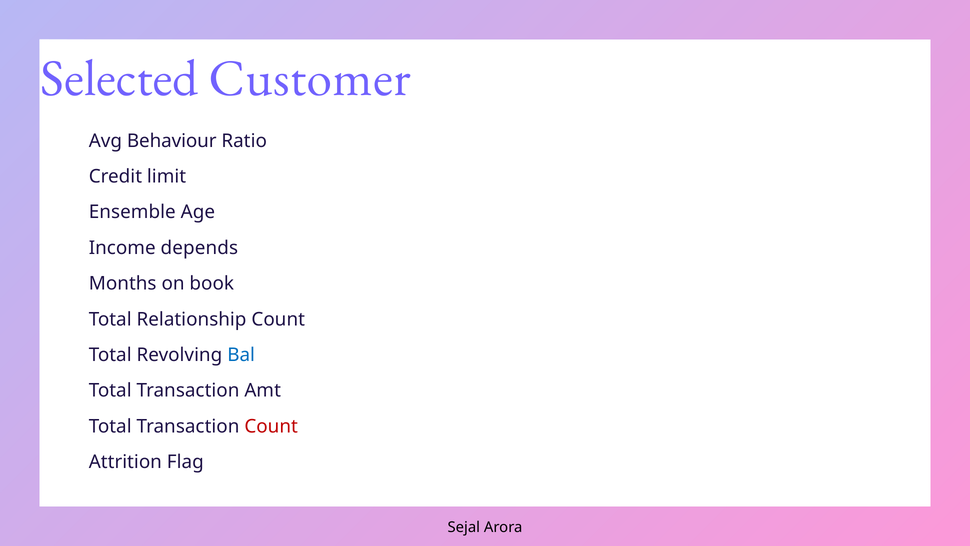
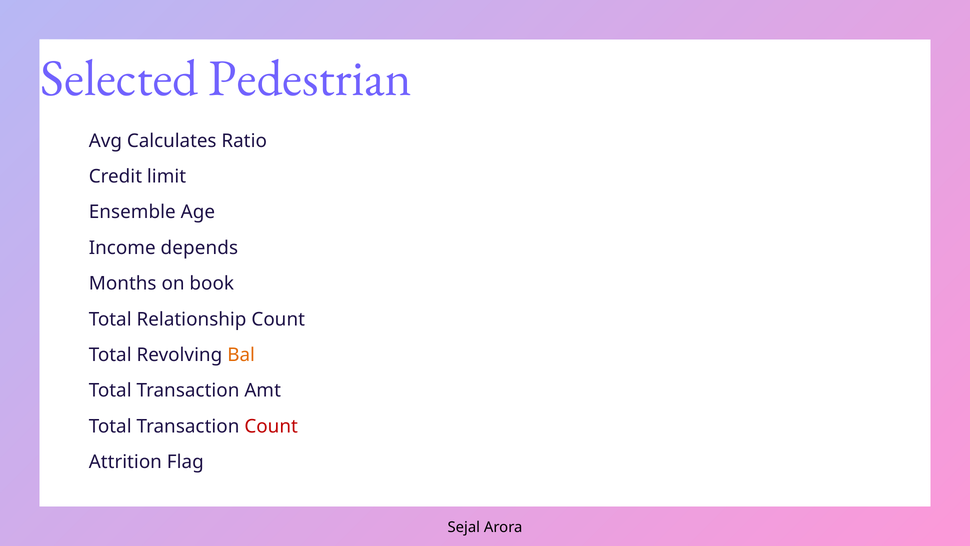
Customer: Customer -> Pedestrian
Behaviour: Behaviour -> Calculates
Bal colour: blue -> orange
